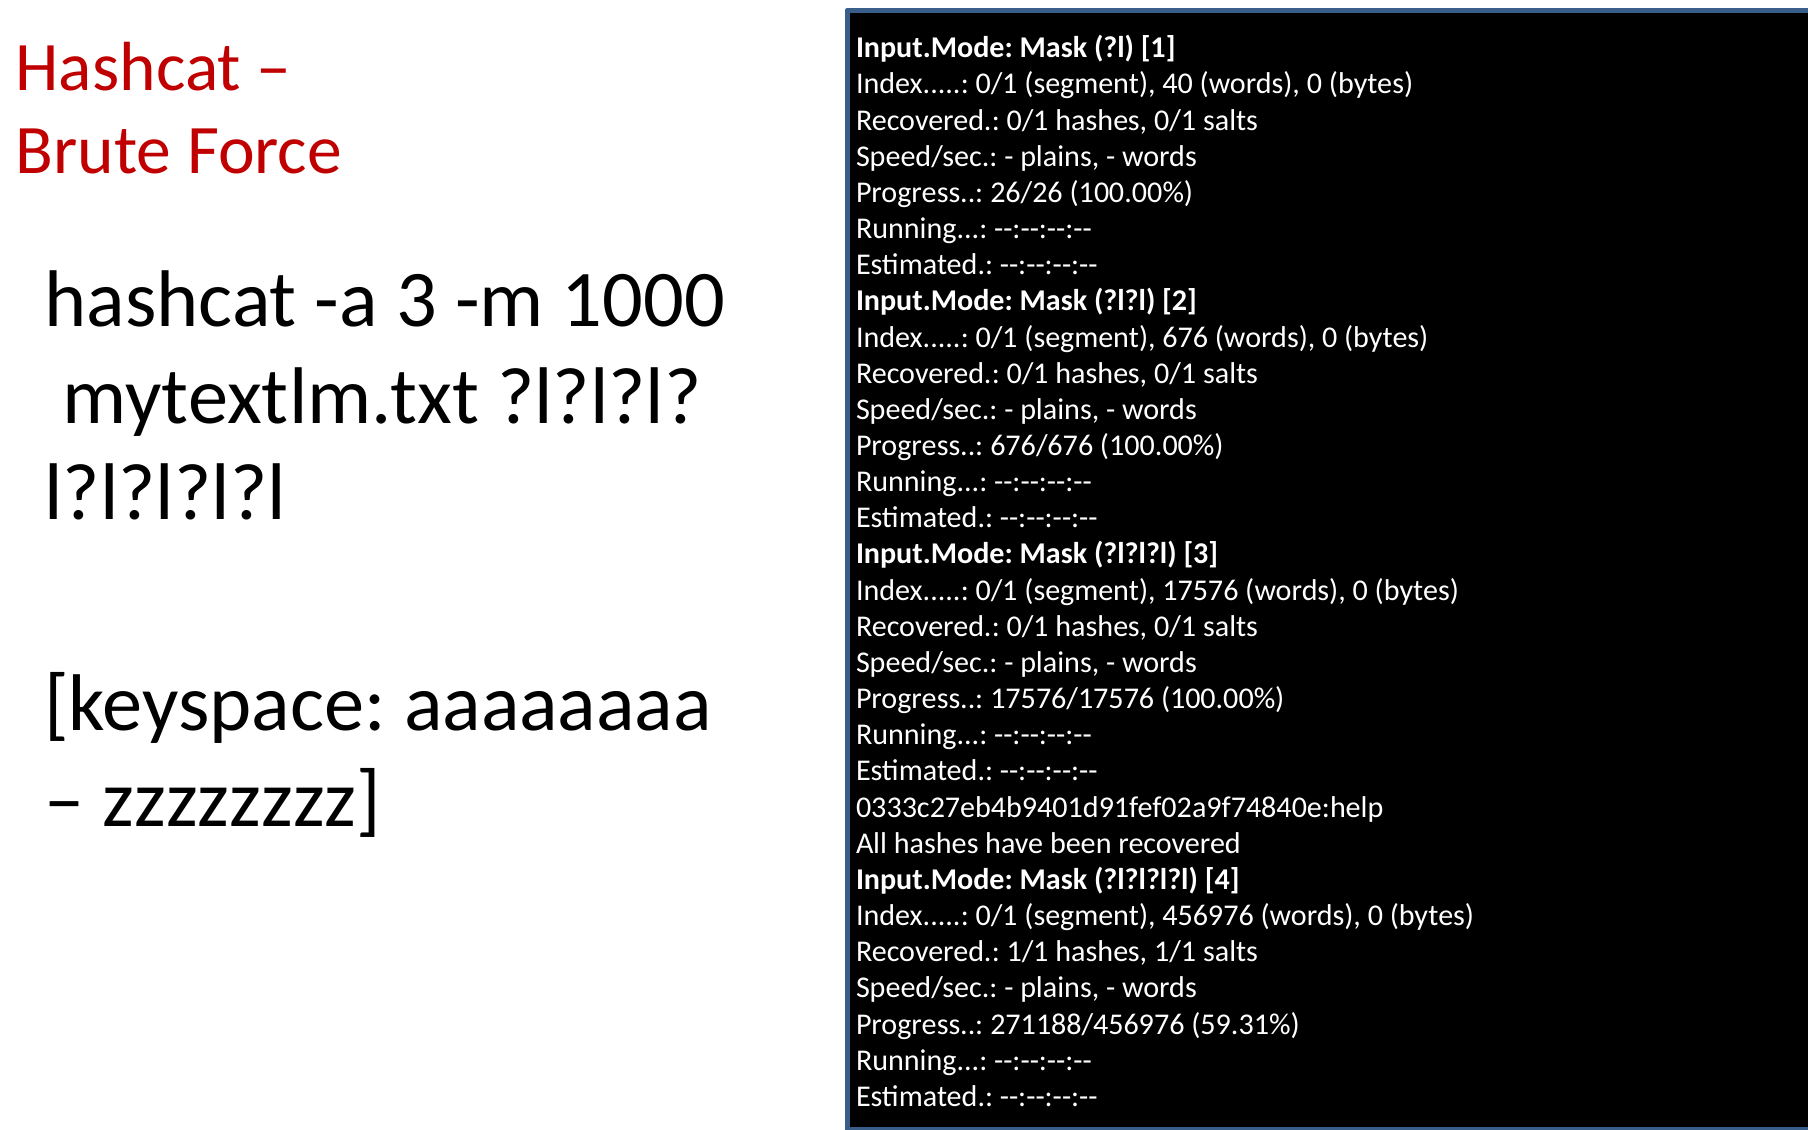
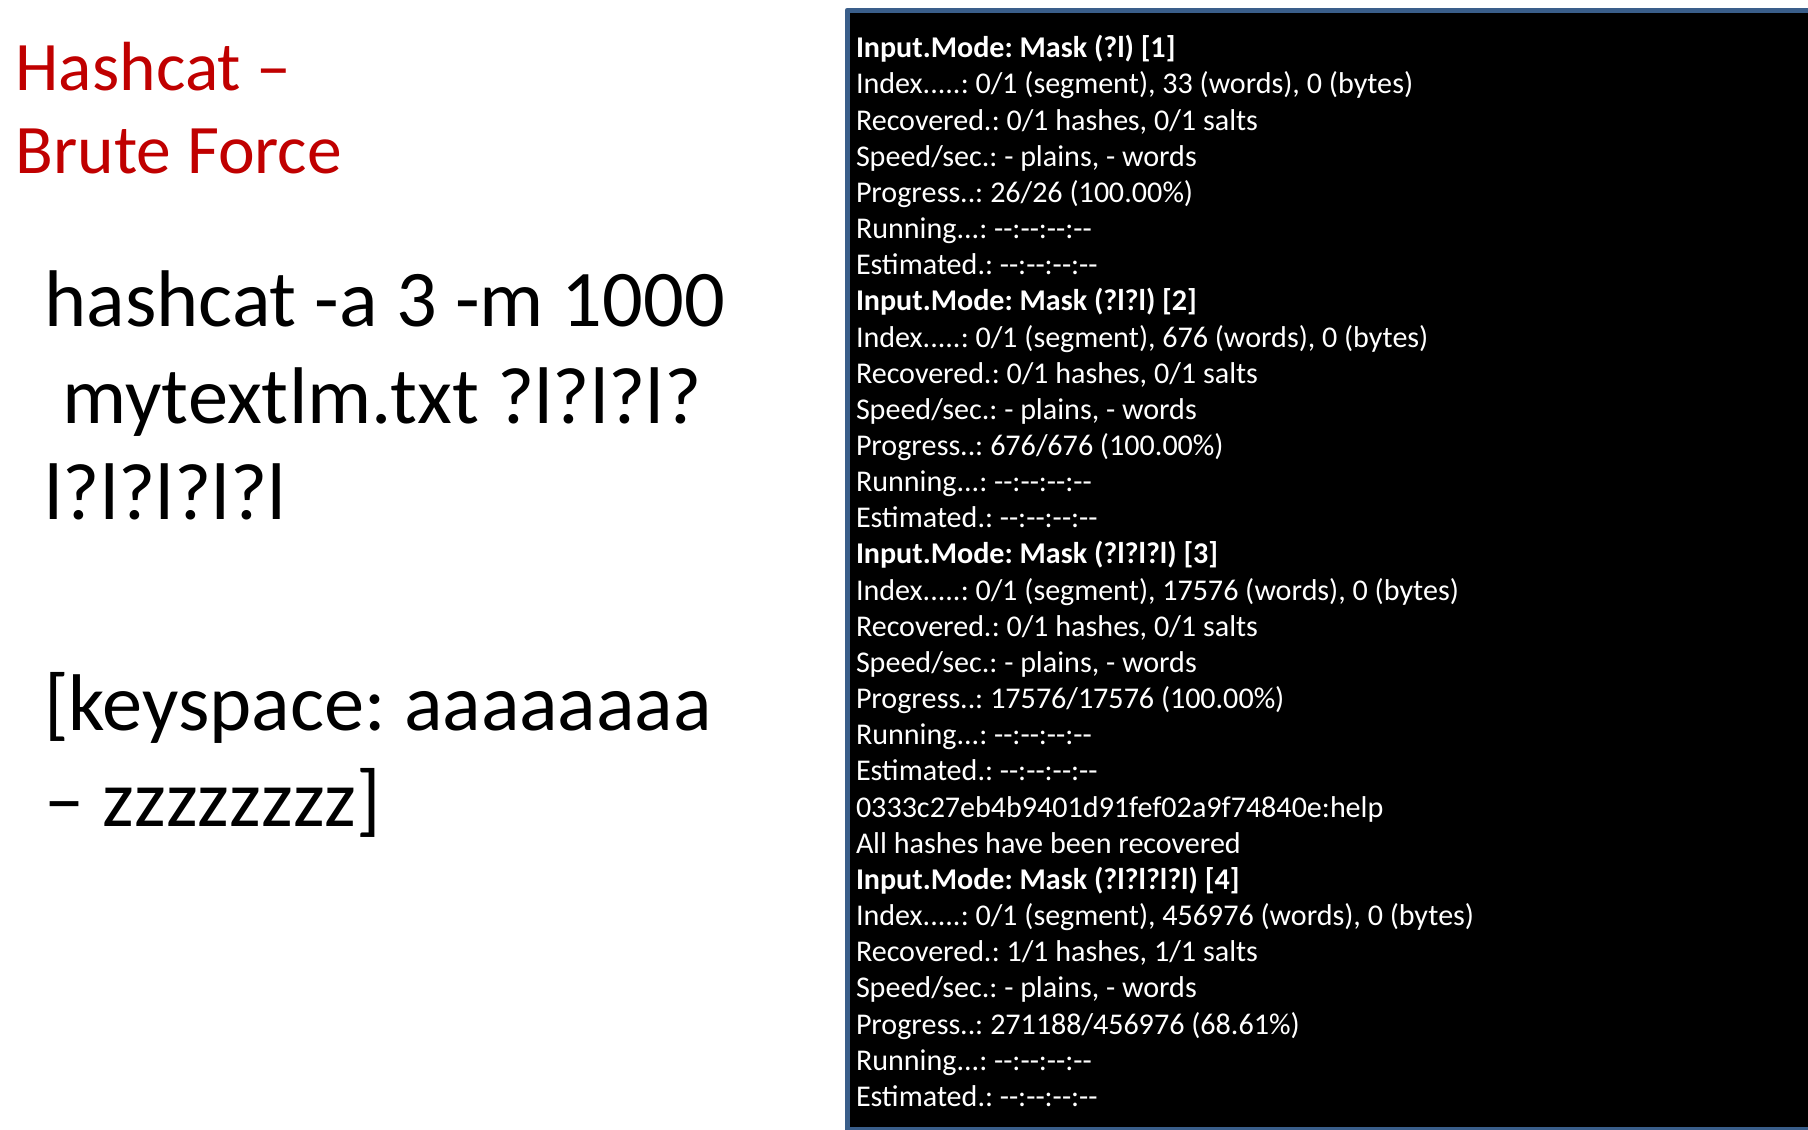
40: 40 -> 33
59.31%: 59.31% -> 68.61%
